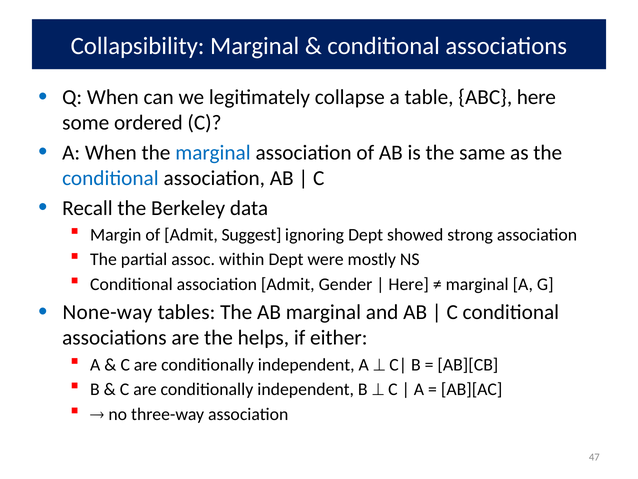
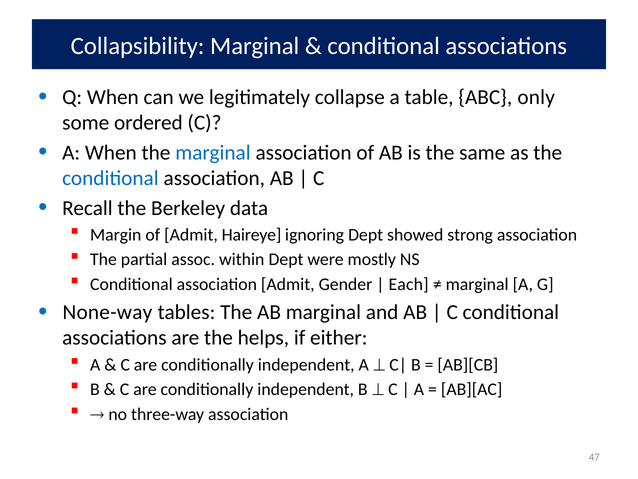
ABC here: here -> only
Suggest: Suggest -> Haireye
Here at (409, 284): Here -> Each
